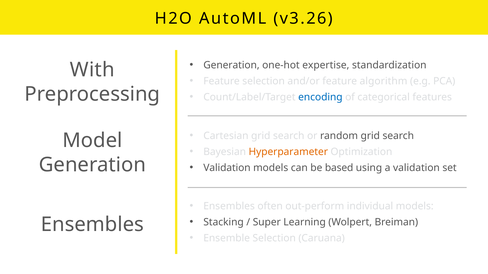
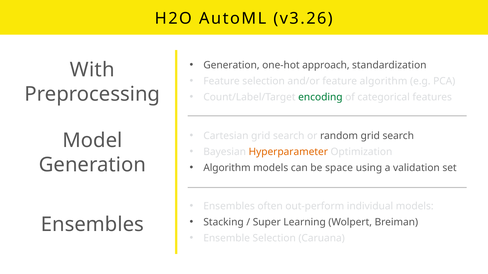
expertise: expertise -> approach
encoding colour: blue -> green
Validation at (227, 168): Validation -> Algorithm
based: based -> space
